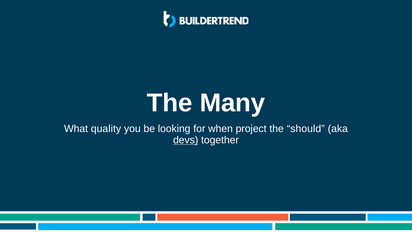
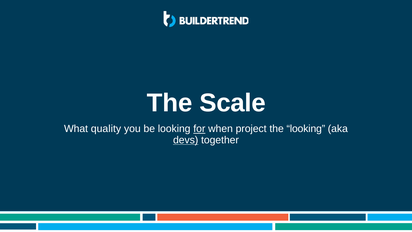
Many: Many -> Scale
for underline: none -> present
the should: should -> looking
